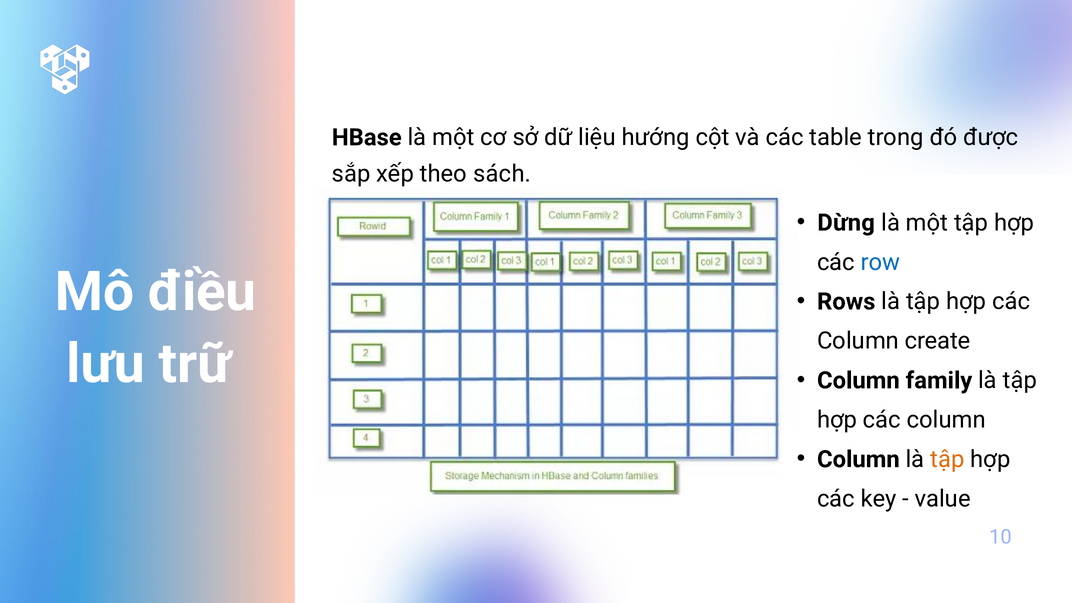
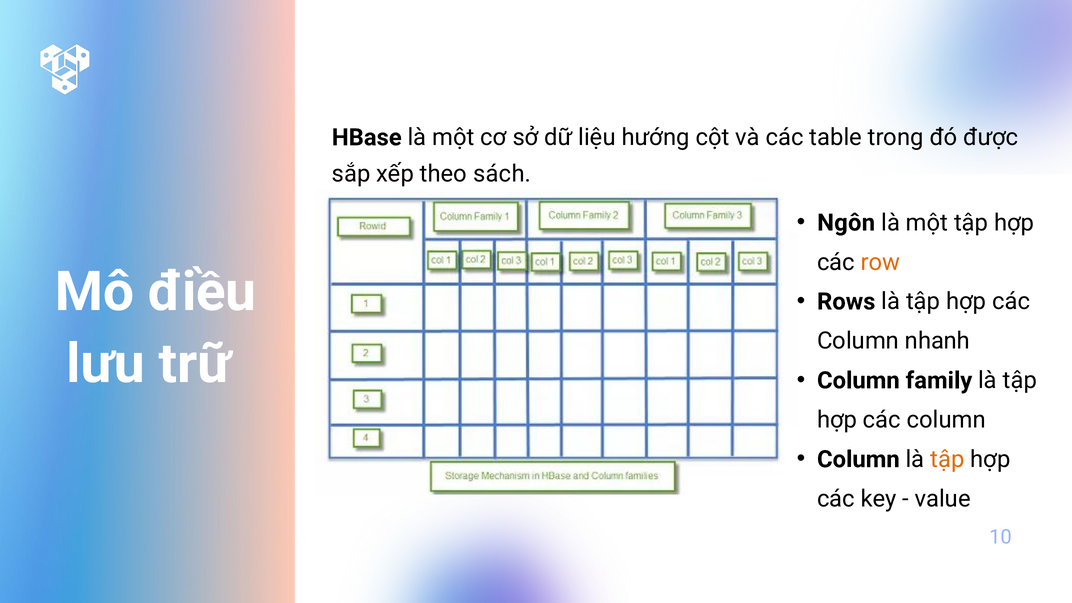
Dừng: Dừng -> Ngôn
row colour: blue -> orange
create: create -> nhanh
